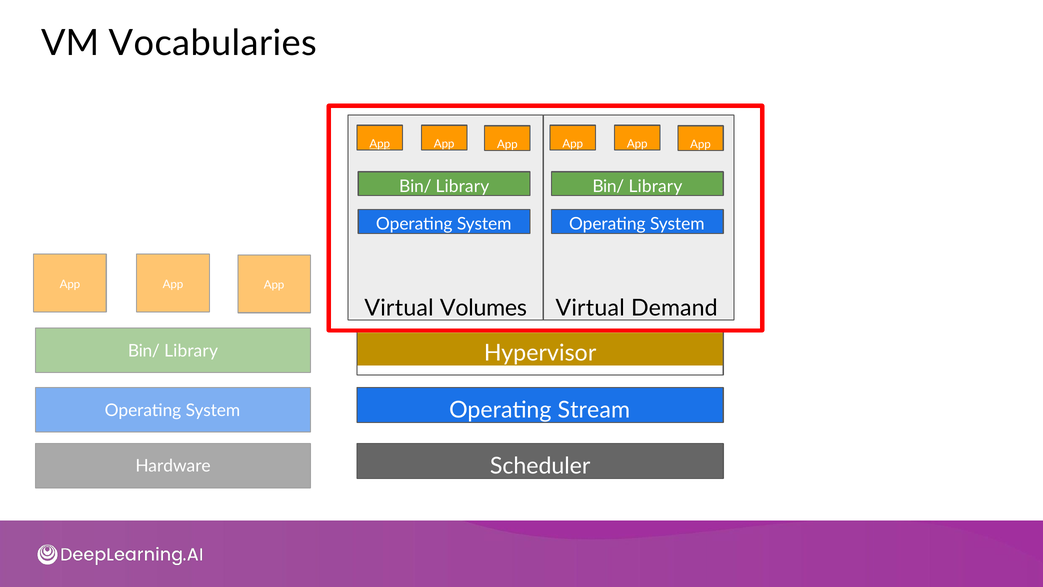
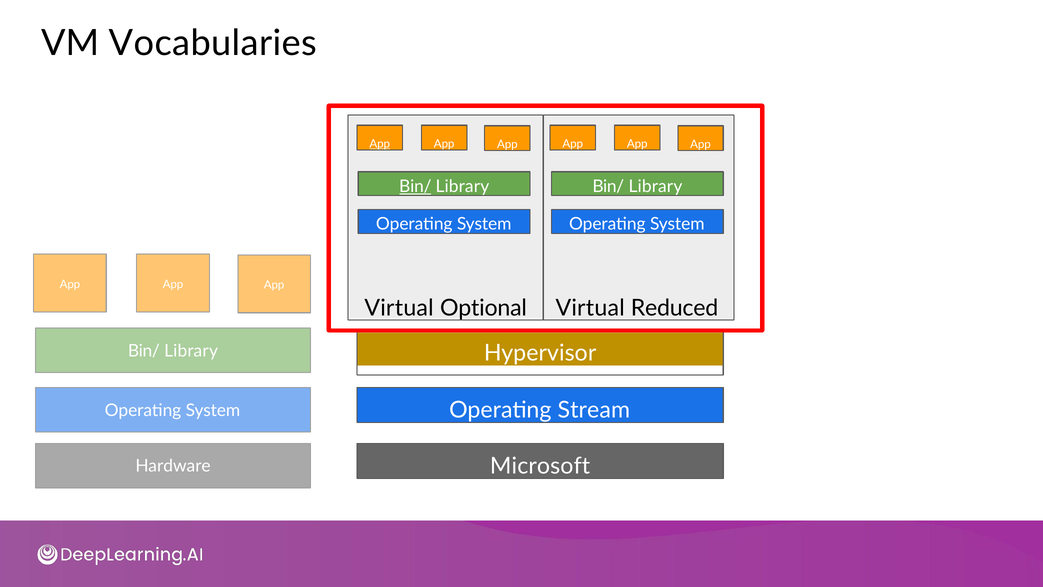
Bin/ at (415, 186) underline: none -> present
Volumes: Volumes -> Optional
Demand: Demand -> Reduced
Scheduler: Scheduler -> Microsoft
